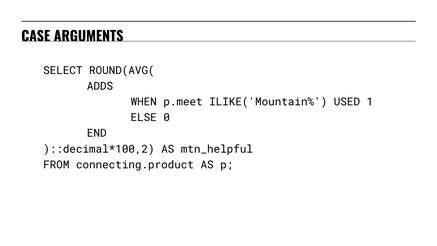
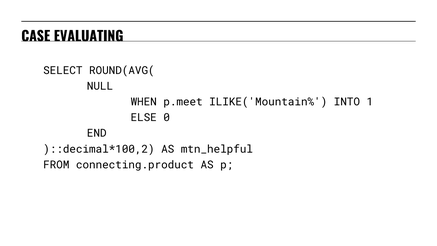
ARGUMENTS: ARGUMENTS -> EVALUATING
ADDS: ADDS -> NULL
USED: USED -> INTO
